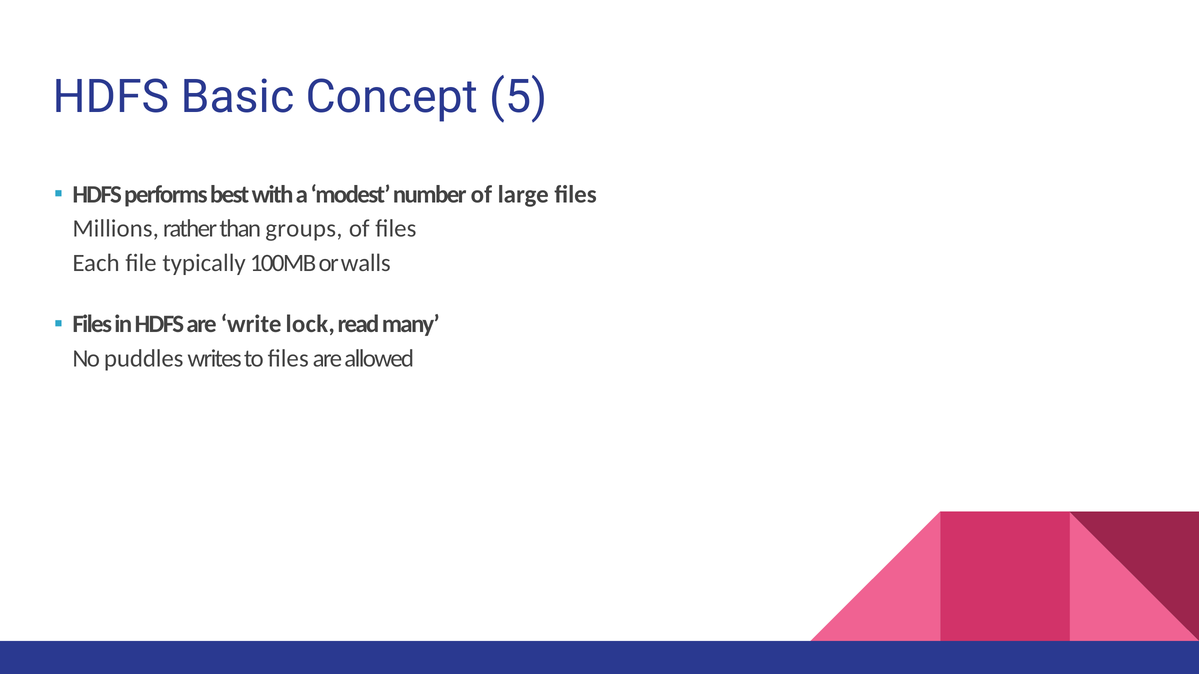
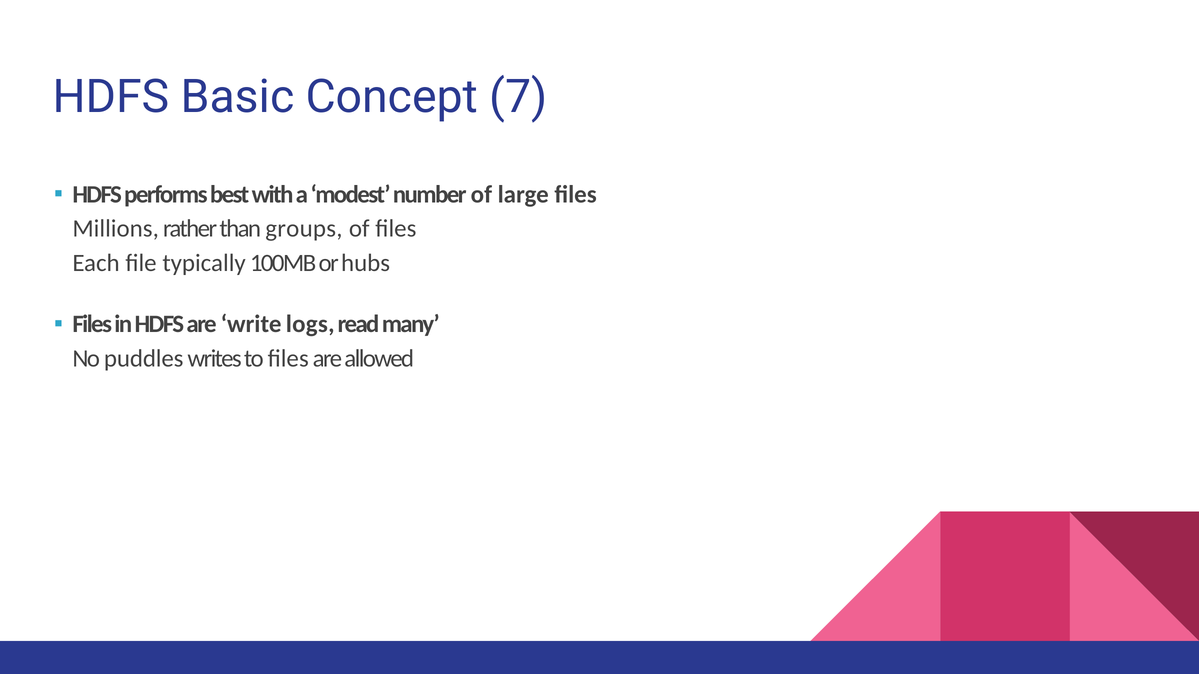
5: 5 -> 7
walls: walls -> hubs
lock: lock -> logs
